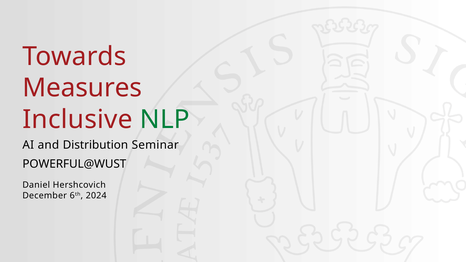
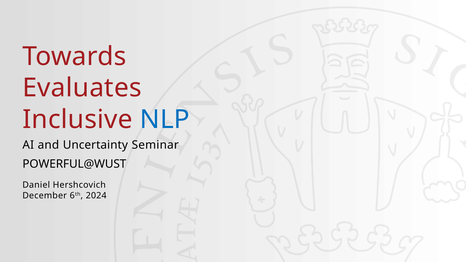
Measures: Measures -> Evaluates
NLP colour: green -> blue
Distribution: Distribution -> Uncertainty
